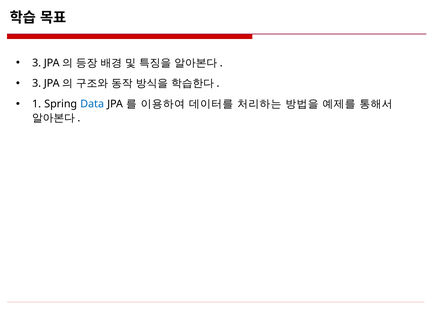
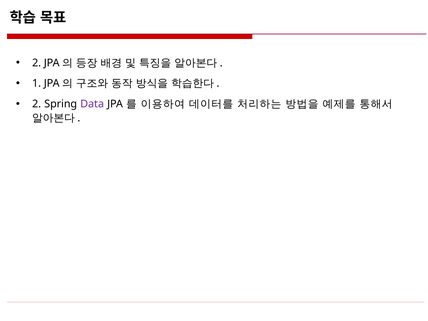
3 at (37, 63): 3 -> 2
3 at (37, 83): 3 -> 1
1 at (37, 104): 1 -> 2
Data colour: blue -> purple
